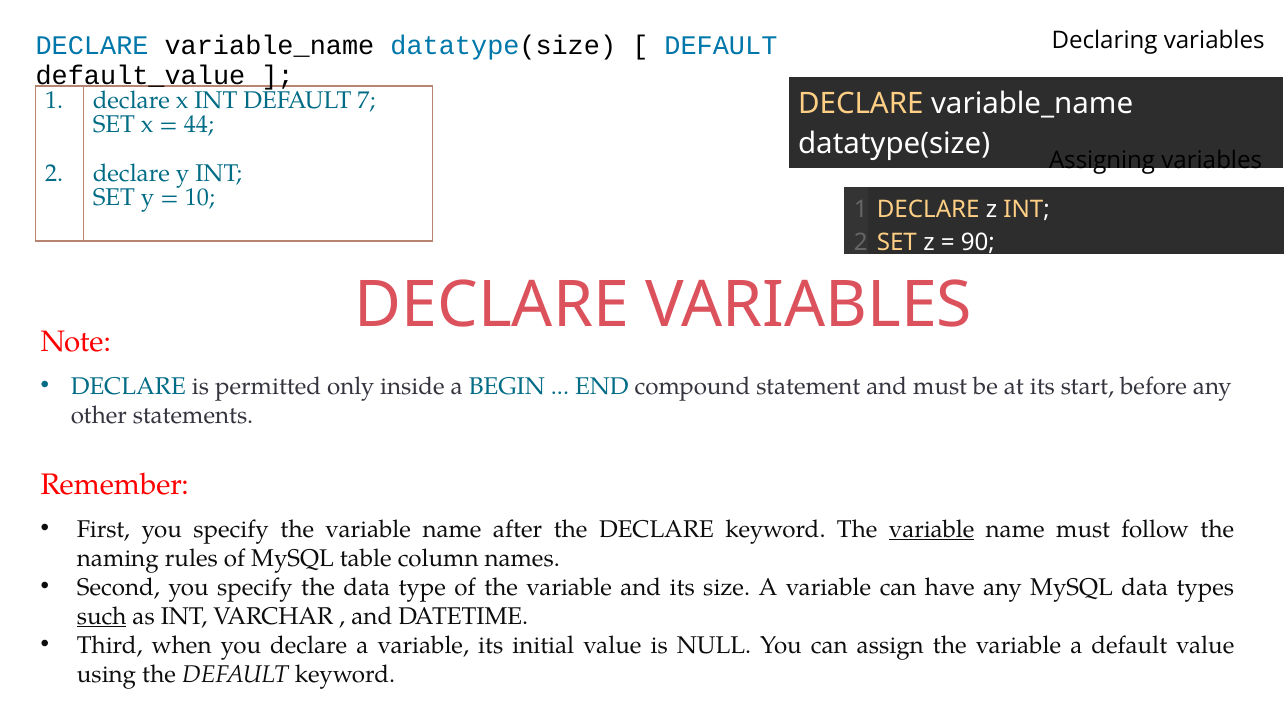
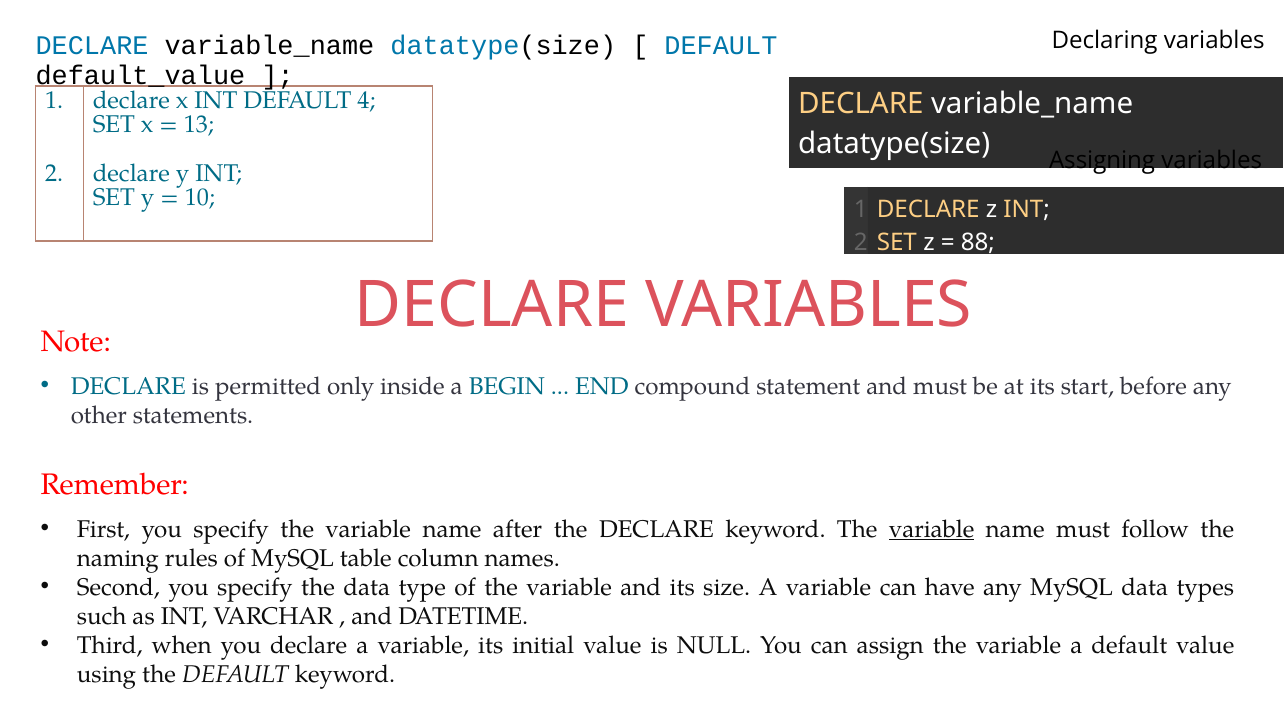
7: 7 -> 4
44: 44 -> 13
90: 90 -> 88
such underline: present -> none
